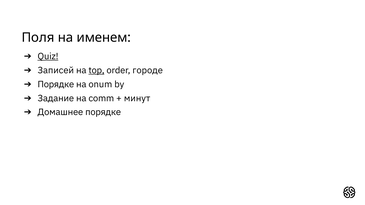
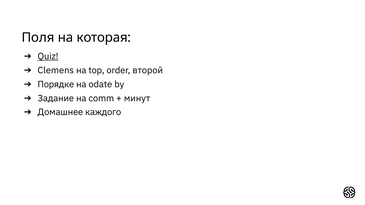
именем: именем -> которая
Записей: Записей -> Clemens
top underline: present -> none
городе: городе -> второй
onum: onum -> odate
Домашнее порядке: порядке -> каждого
